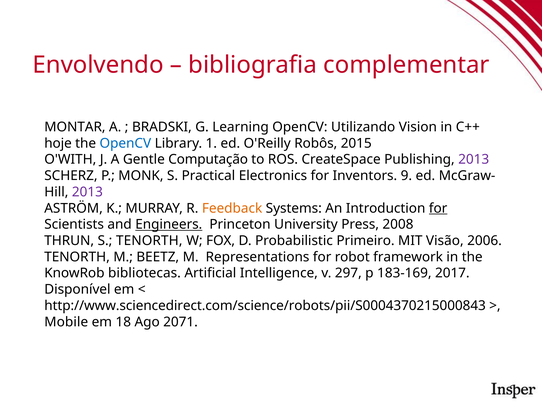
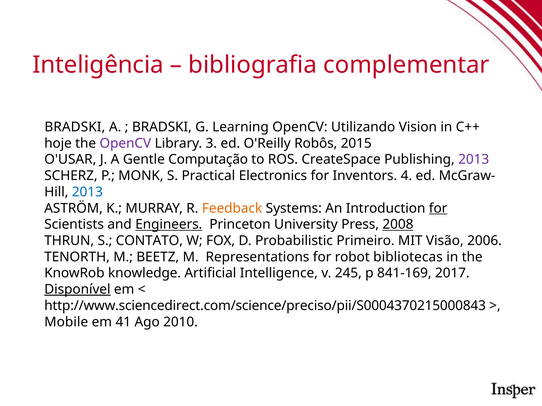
Envolvendo: Envolvendo -> Inteligência
MONTAR at (75, 127): MONTAR -> BRADSKI
OpenCV at (125, 143) colour: blue -> purple
1: 1 -> 3
O'WITH: O'WITH -> O'USAR
9: 9 -> 4
2013 at (87, 192) colour: purple -> blue
2008 underline: none -> present
S TENORTH: TENORTH -> CONTATO
framework: framework -> bibliotecas
bibliotecas: bibliotecas -> knowledge
297: 297 -> 245
183-169: 183-169 -> 841-169
Disponível underline: none -> present
http://www.sciencedirect.com/science/robots/pii/S0004370215000843: http://www.sciencedirect.com/science/robots/pii/S0004370215000843 -> http://www.sciencedirect.com/science/preciso/pii/S0004370215000843
18: 18 -> 41
2071: 2071 -> 2010
